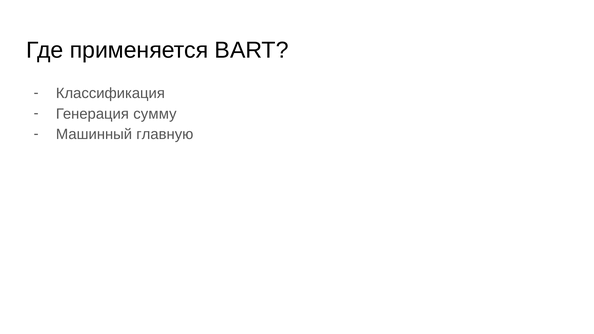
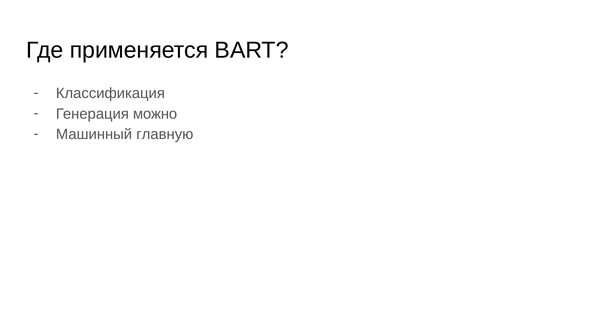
сумму: сумму -> можно
